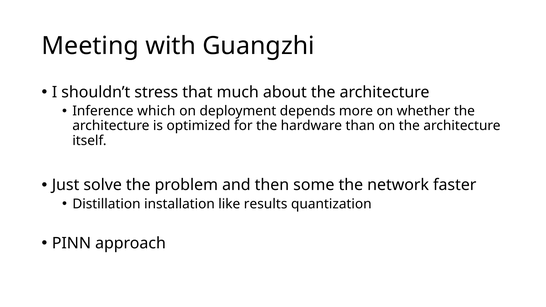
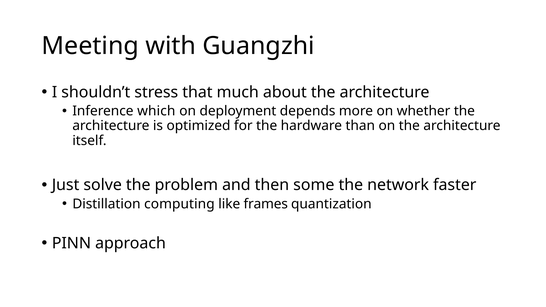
installation: installation -> computing
results: results -> frames
